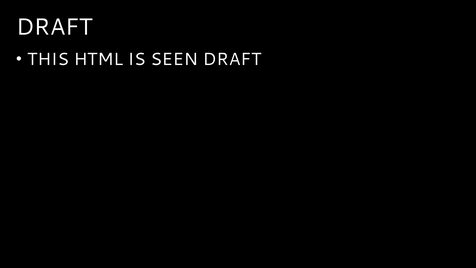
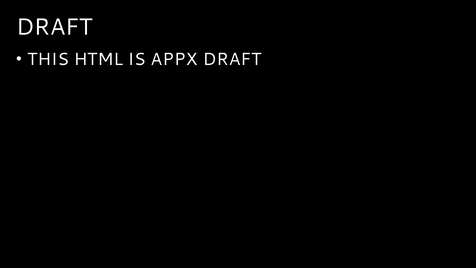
SEEN: SEEN -> APPX
